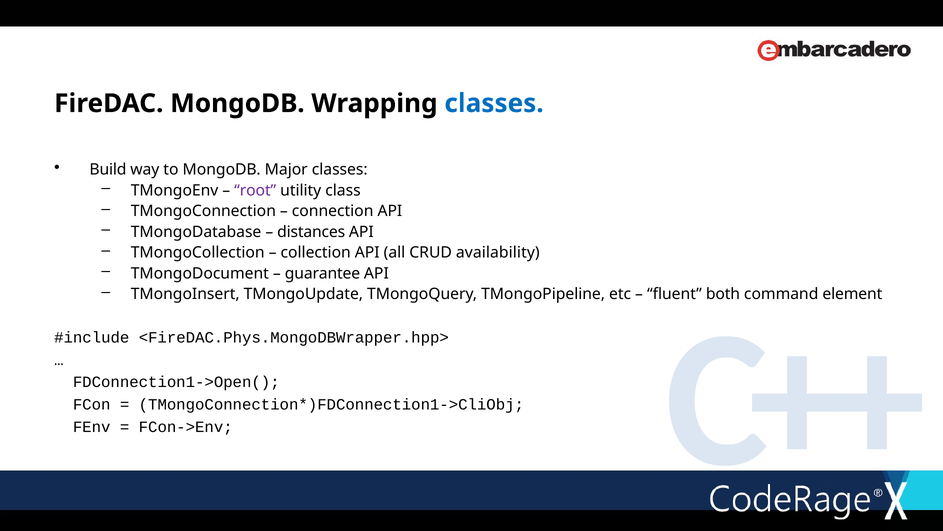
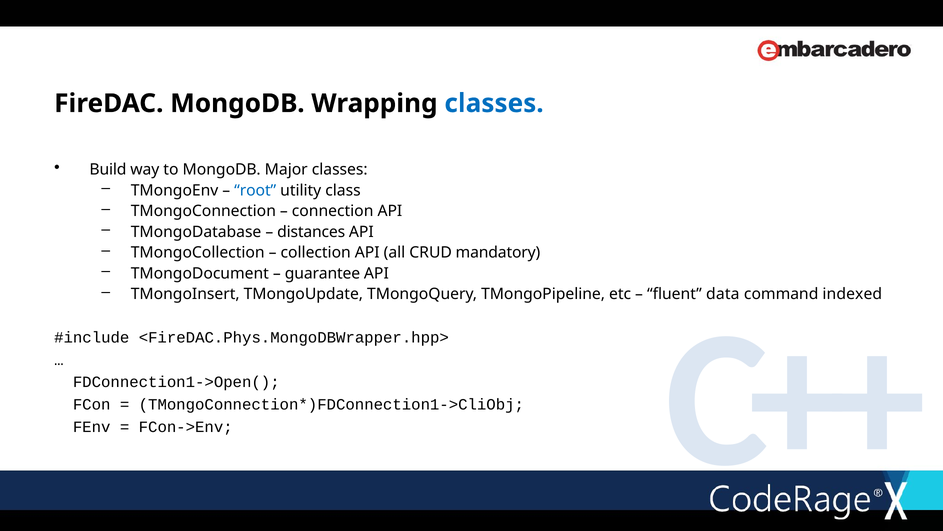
root colour: purple -> blue
availability: availability -> mandatory
both: both -> data
element: element -> indexed
